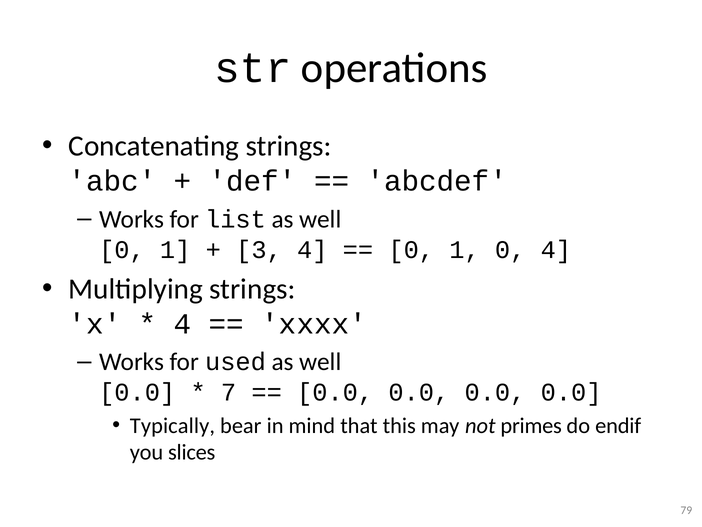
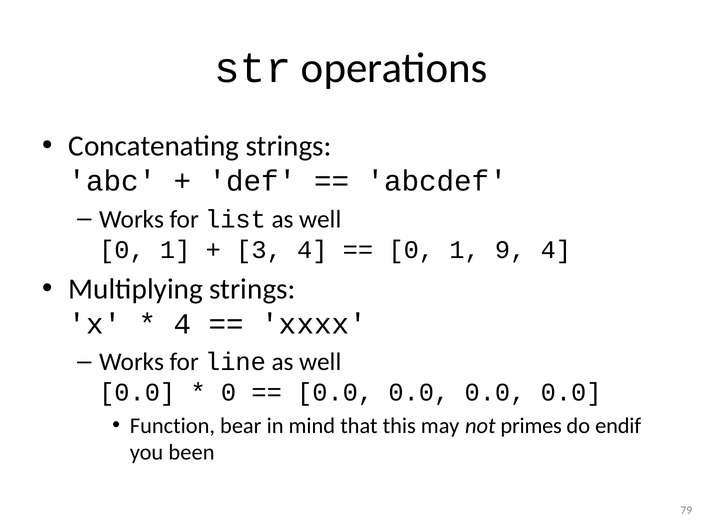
1 0: 0 -> 9
used: used -> line
7 at (229, 392): 7 -> 0
Typically: Typically -> Function
slices: slices -> been
